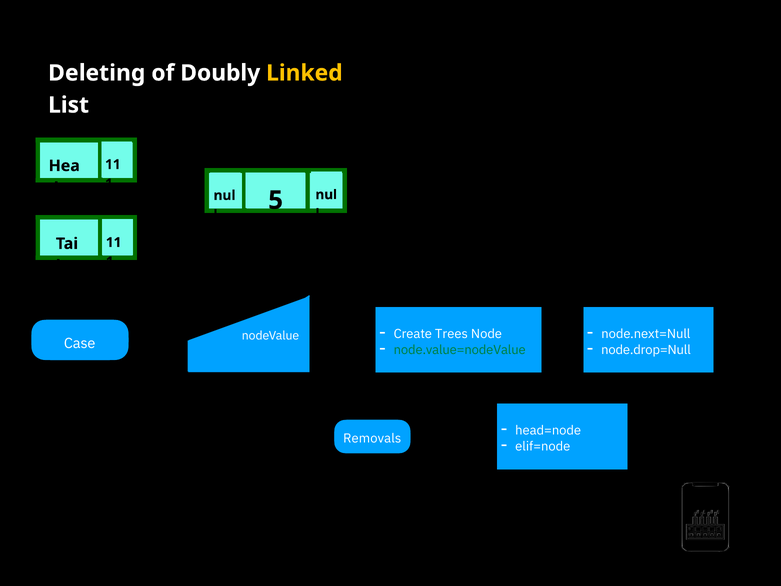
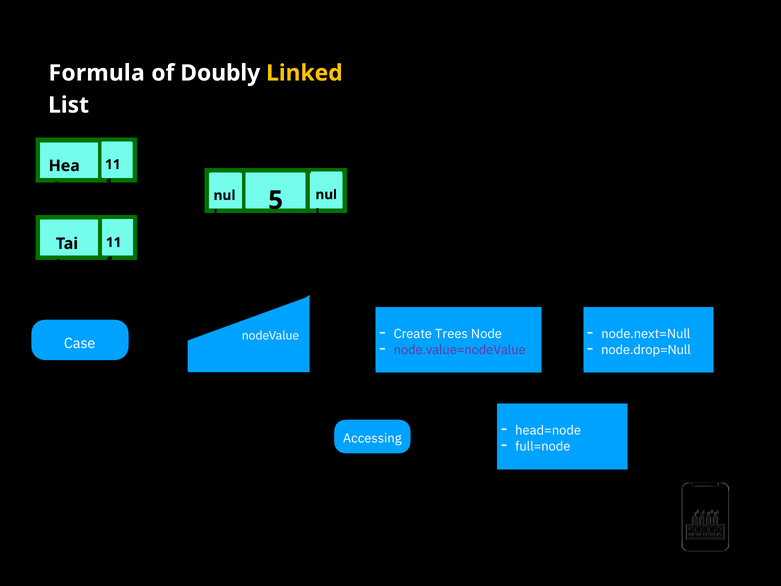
Deleting: Deleting -> Formula
node.value=nodeValue colour: green -> purple
Removals: Removals -> Accessing
elif=node: elif=node -> full=node
